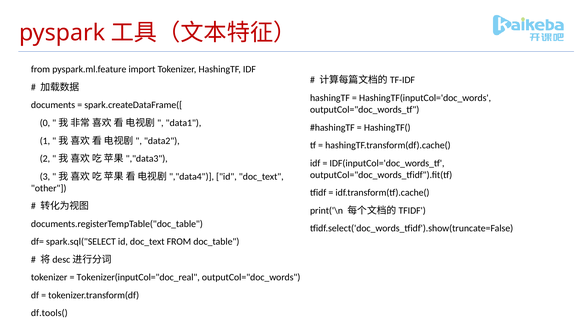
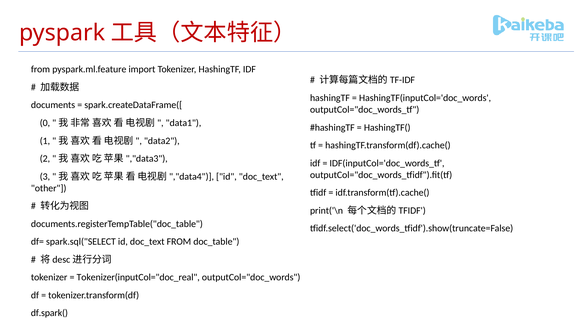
df.tools(: df.tools( -> df.spark(
